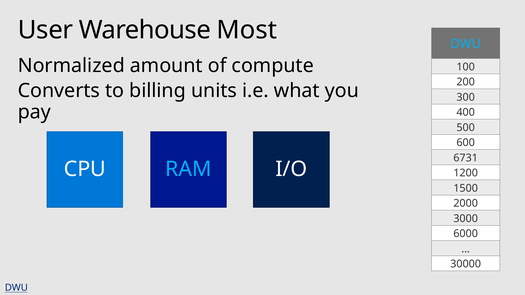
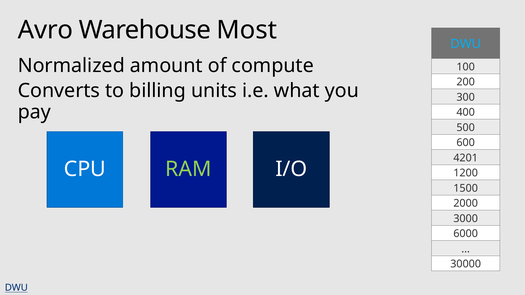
User: User -> Avro
6731: 6731 -> 4201
RAM colour: light blue -> light green
